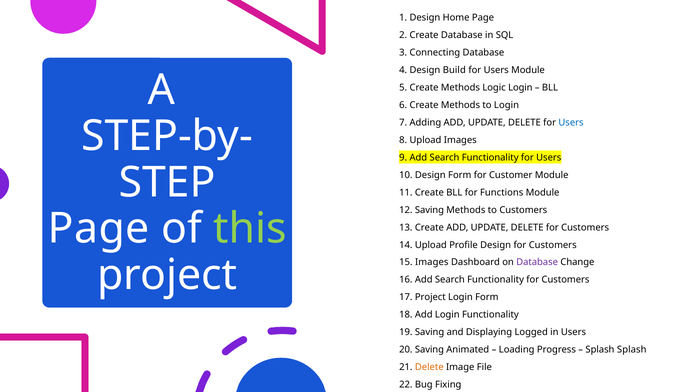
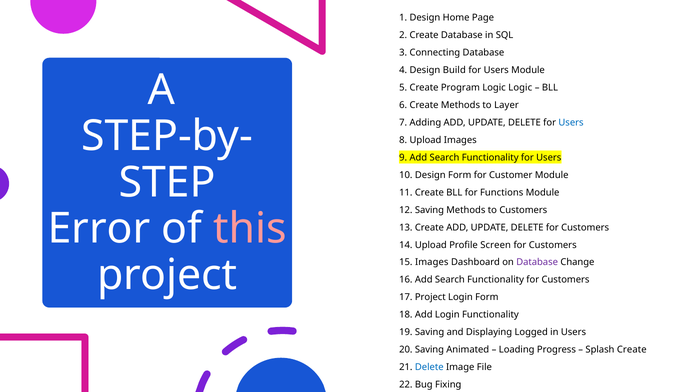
5 Create Methods: Methods -> Program
Logic Login: Login -> Logic
to Login: Login -> Layer
Page at (99, 229): Page -> Error
this colour: light green -> pink
Profile Design: Design -> Screen
Splash Splash: Splash -> Create
Delete at (429, 367) colour: orange -> blue
